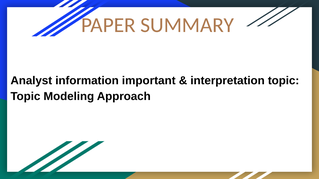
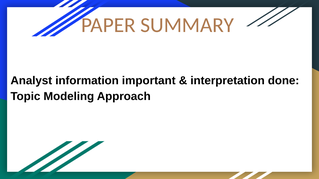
interpretation topic: topic -> done
